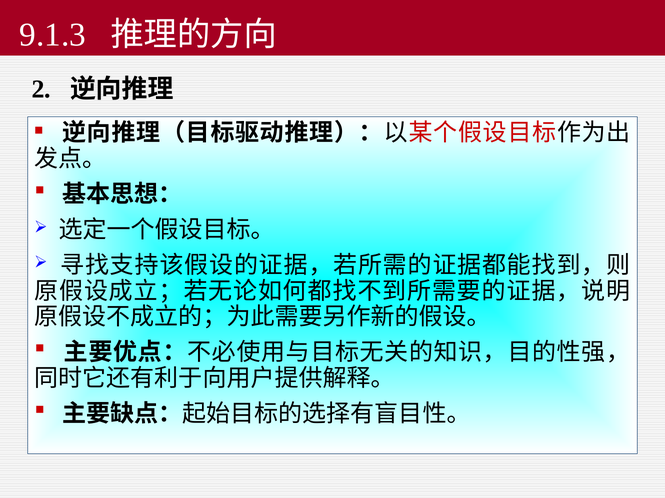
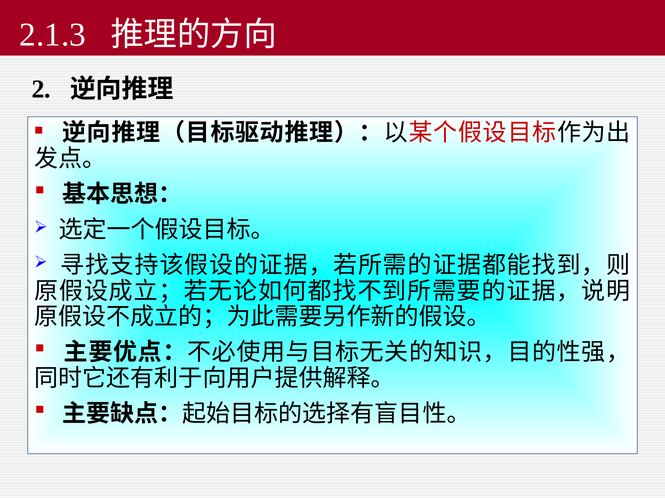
9.1.3: 9.1.3 -> 2.1.3
